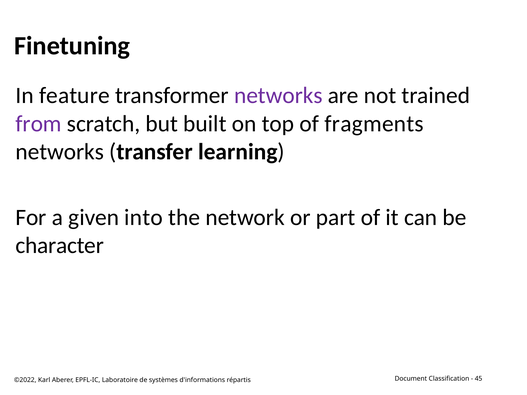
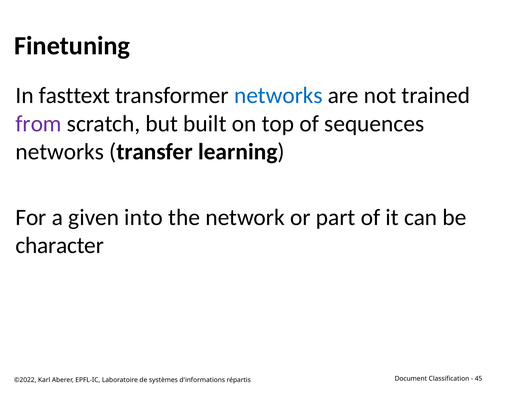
feature: feature -> fasttext
networks at (278, 96) colour: purple -> blue
fragments: fragments -> sequences
